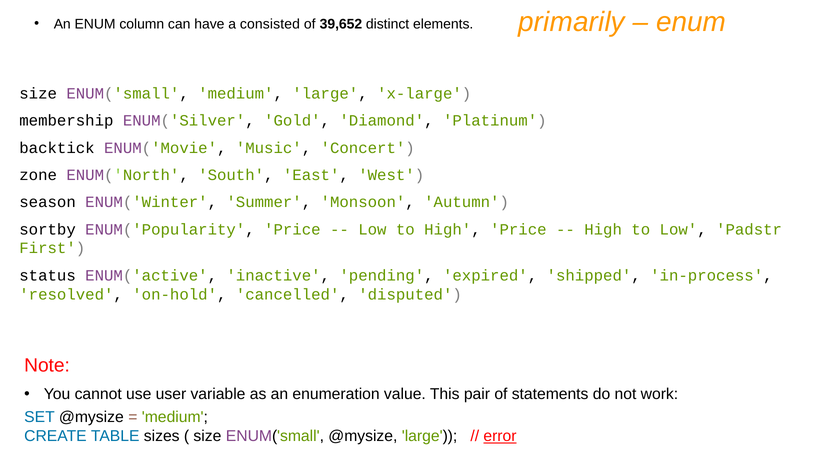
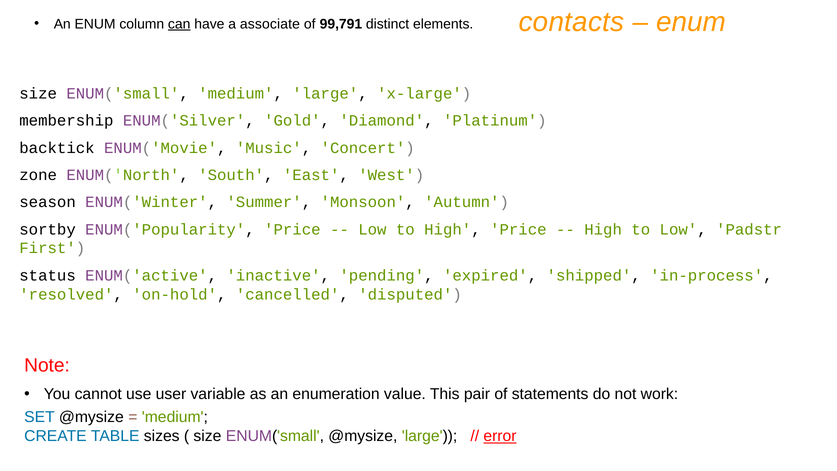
primarily: primarily -> contacts
can underline: none -> present
consisted: consisted -> associate
39,652: 39,652 -> 99,791
